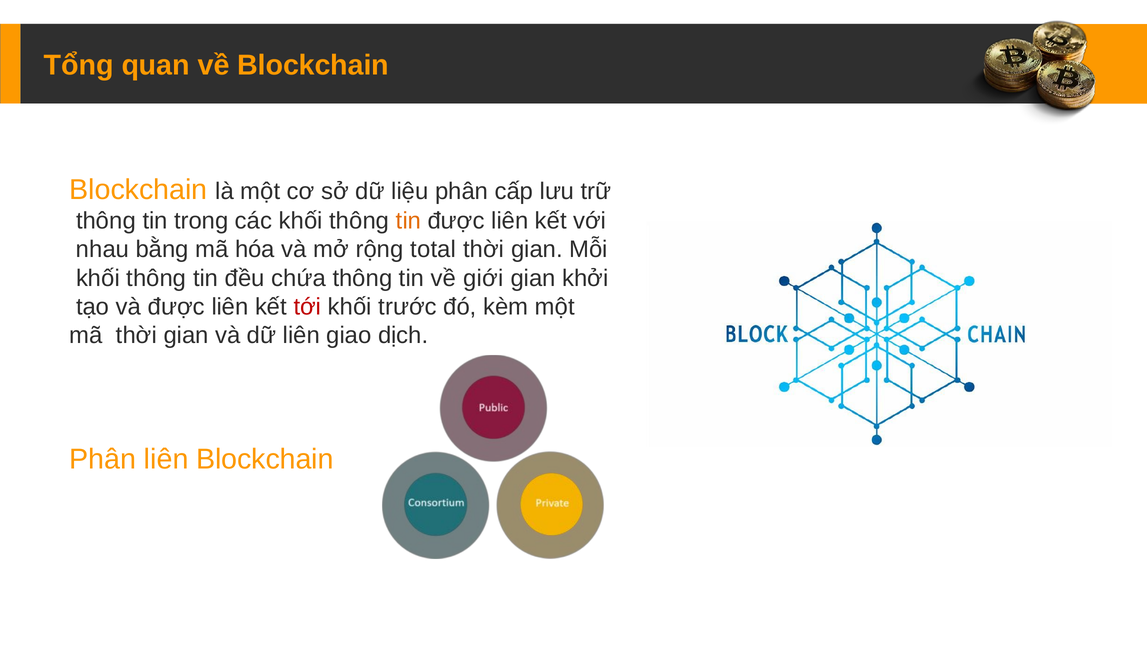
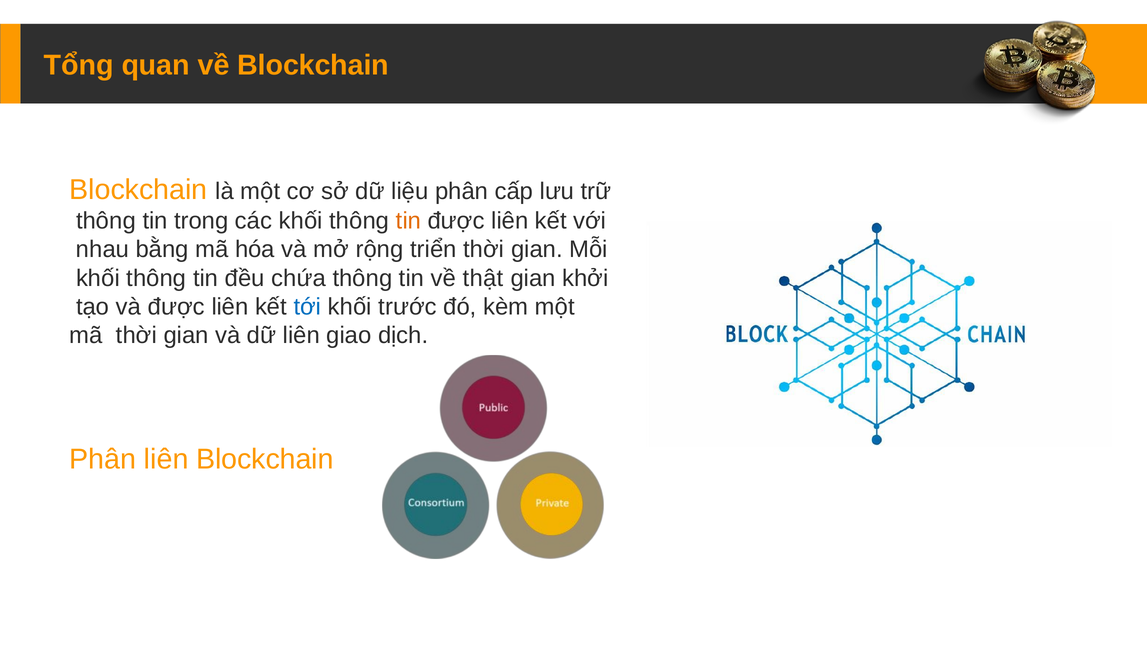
total: total -> triển
giới: giới -> thật
tới colour: red -> blue
